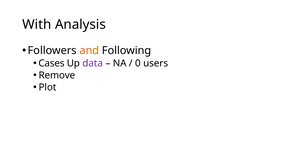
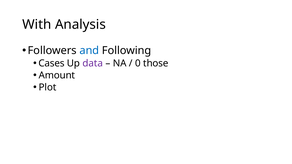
and colour: orange -> blue
users: users -> those
Remove: Remove -> Amount
